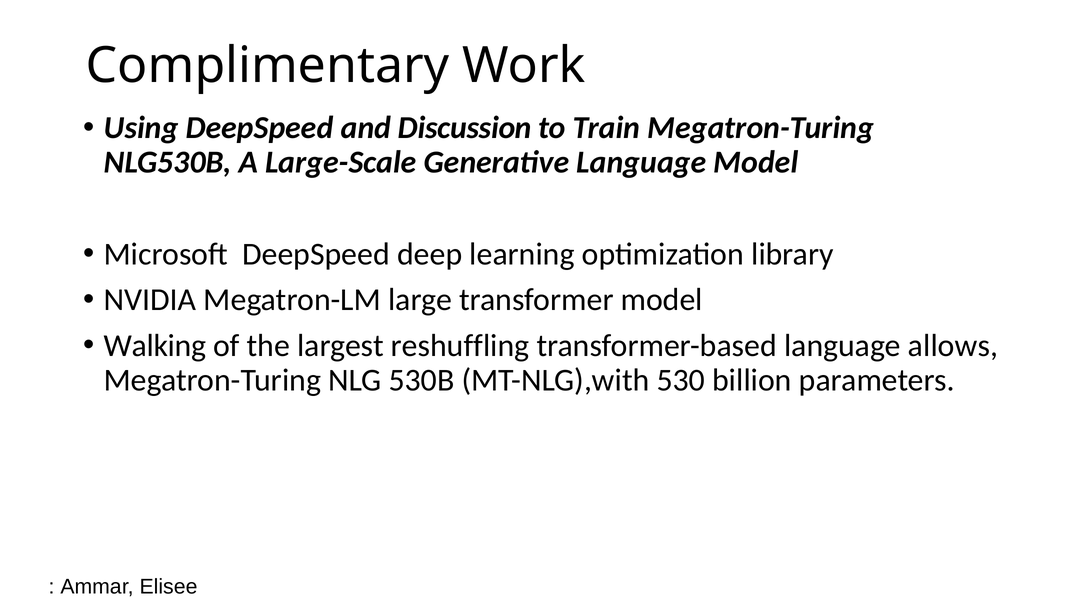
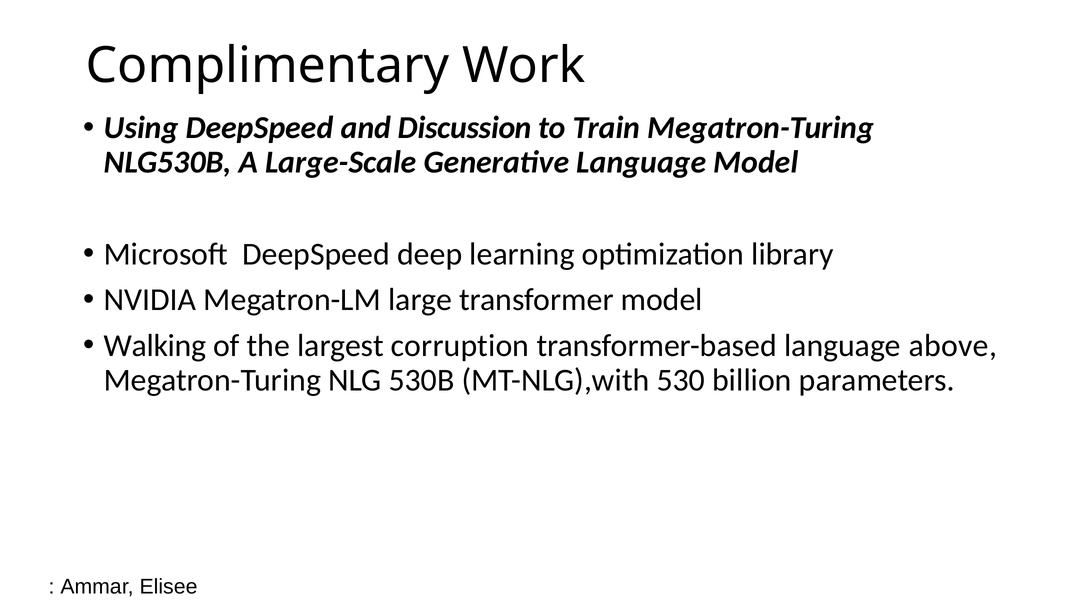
reshuffling: reshuffling -> corruption
allows: allows -> above
